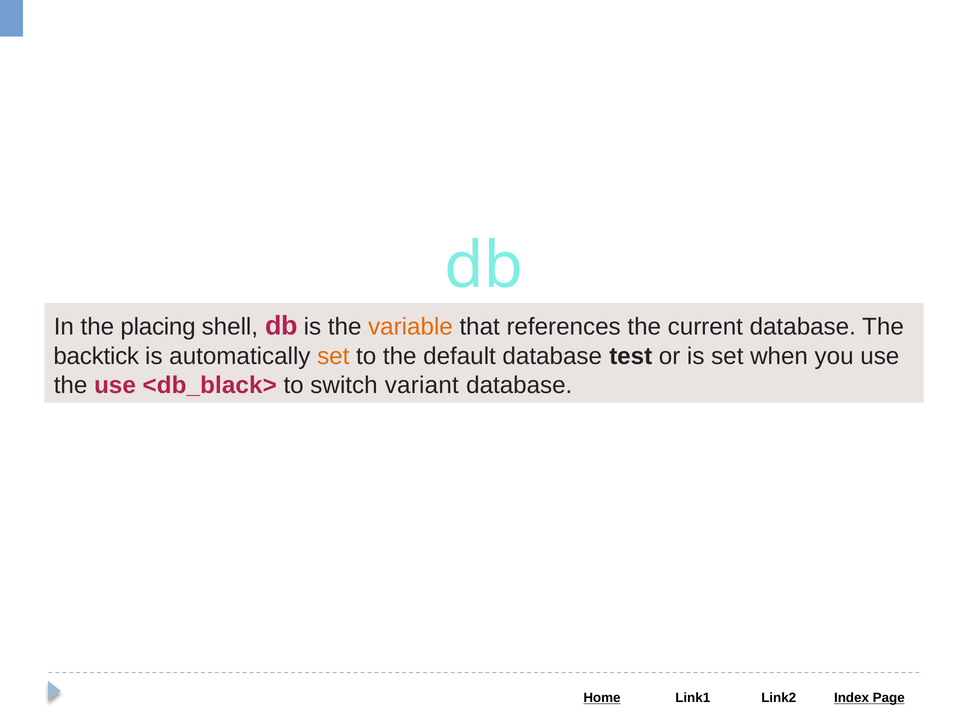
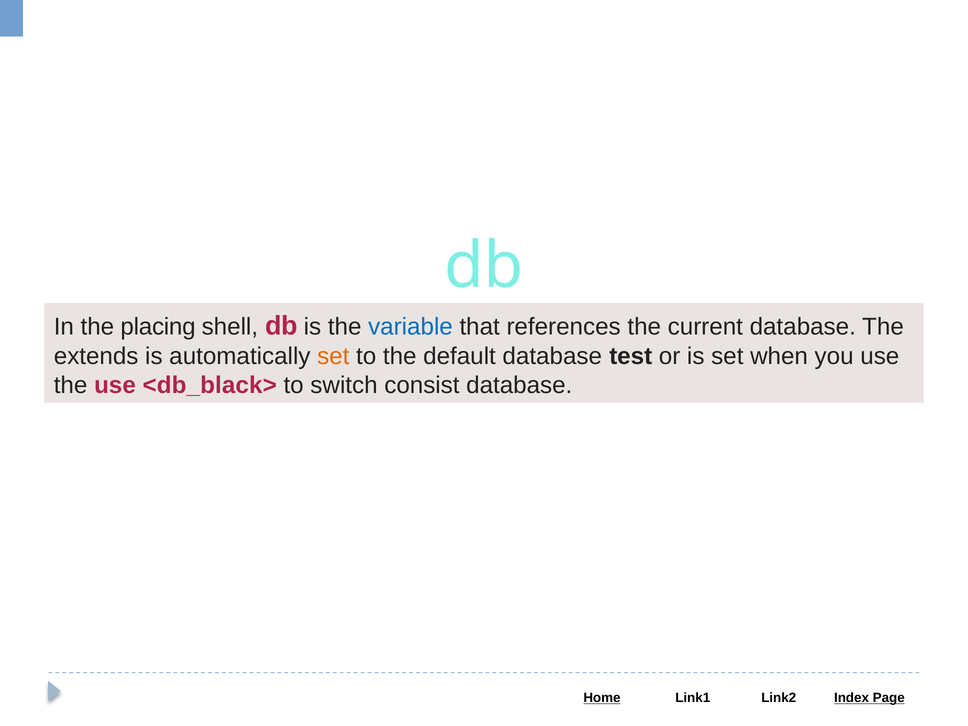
variable colour: orange -> blue
backtick: backtick -> extends
variant: variant -> consist
